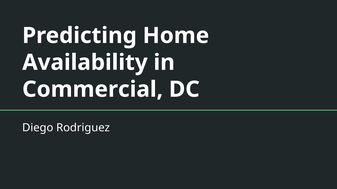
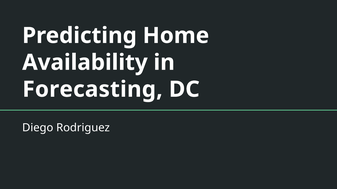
Commercial: Commercial -> Forecasting
